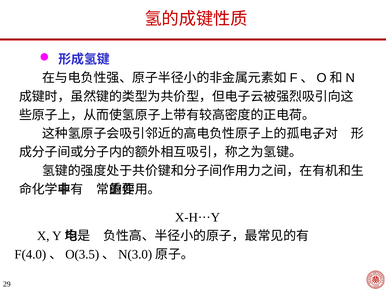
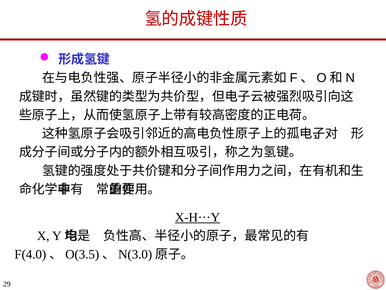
X-H···Y underline: none -> present
